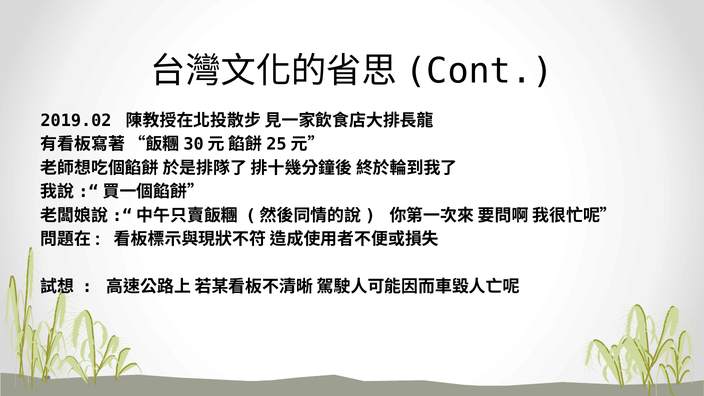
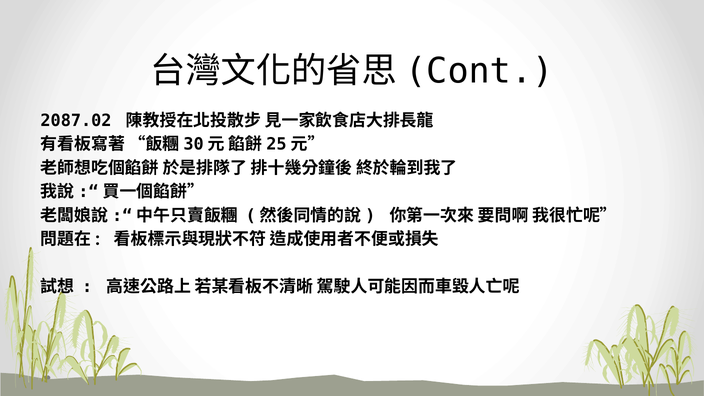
2019.02: 2019.02 -> 2087.02
